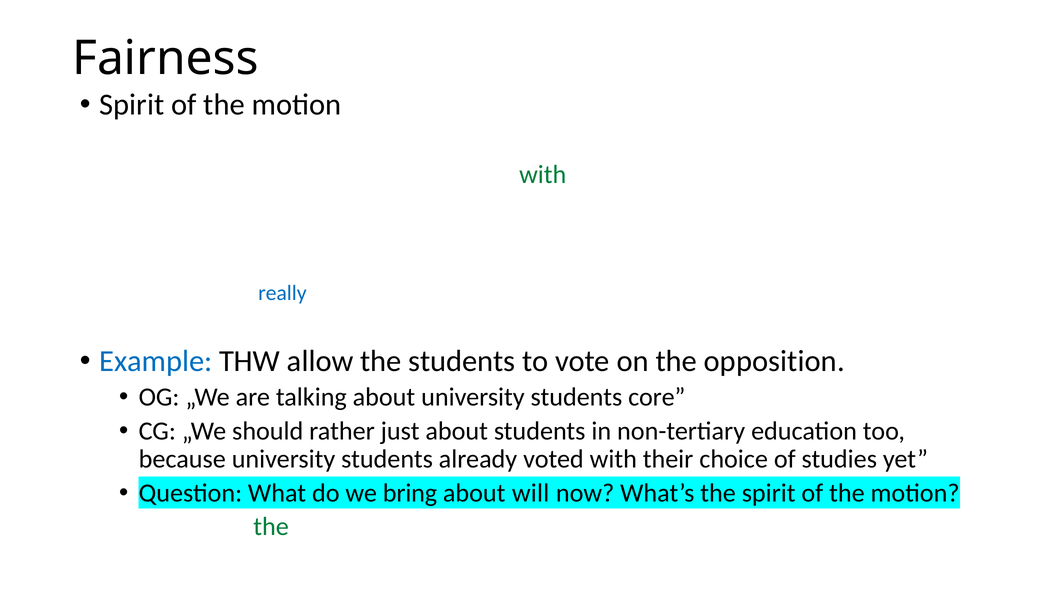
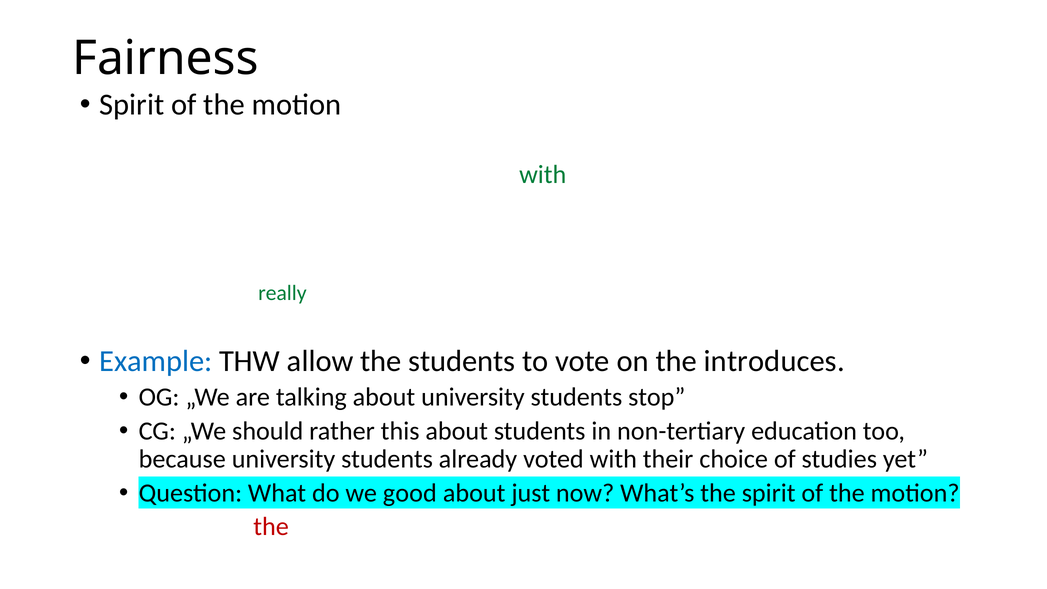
really colour: blue -> green
the opposition: opposition -> introduces
students core: core -> stop
rather just: just -> this
bring: bring -> good
will: will -> just
the at (271, 527) colour: green -> red
